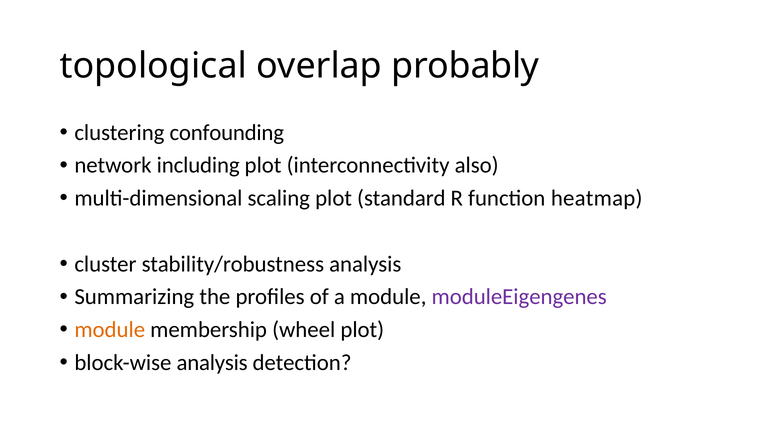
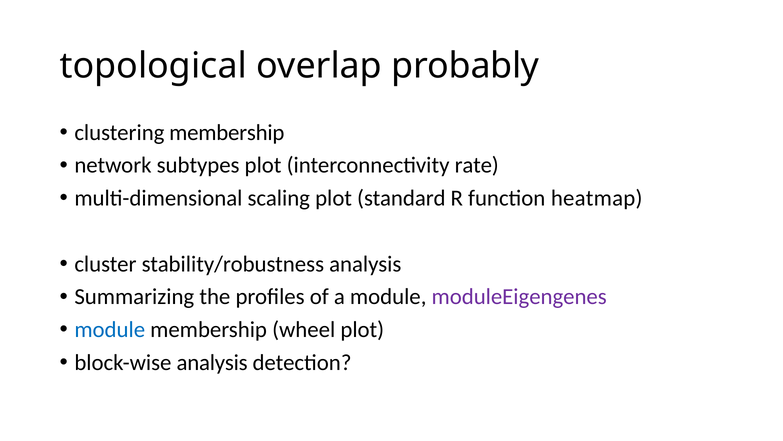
clustering confounding: confounding -> membership
including: including -> subtypes
also: also -> rate
module at (110, 329) colour: orange -> blue
